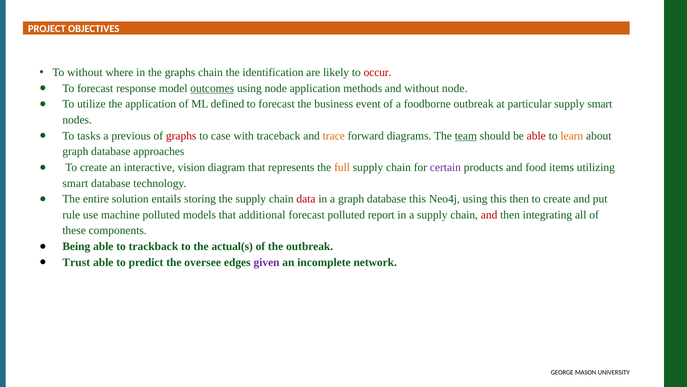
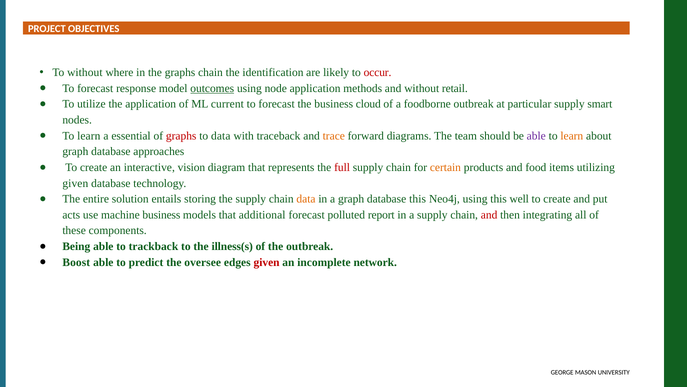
without node: node -> retail
defined: defined -> current
event: event -> cloud
tasks at (89, 136): tasks -> learn
previous: previous -> essential
to case: case -> data
team underline: present -> none
able at (536, 136) colour: red -> purple
full colour: orange -> red
certain colour: purple -> orange
smart at (75, 183): smart -> given
data at (306, 199) colour: red -> orange
this then: then -> well
rule: rule -> acts
machine polluted: polluted -> business
actual(s: actual(s -> illness(s
Trust: Trust -> Boost
given at (267, 262) colour: purple -> red
